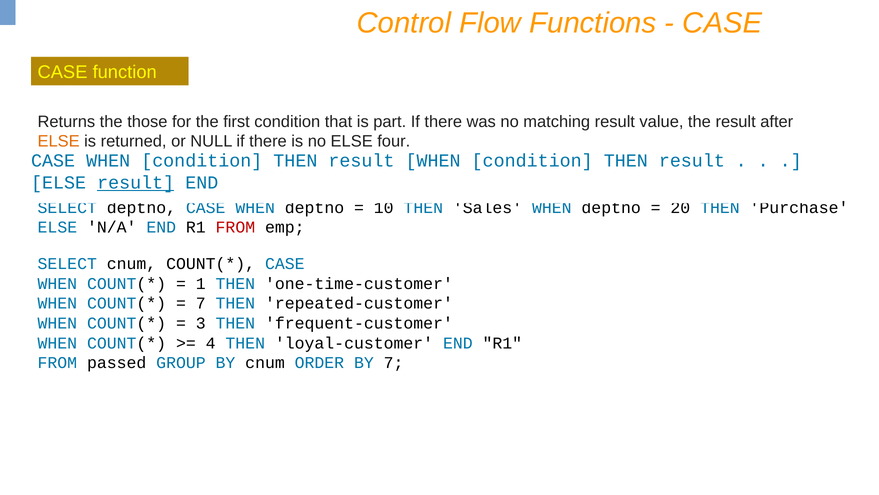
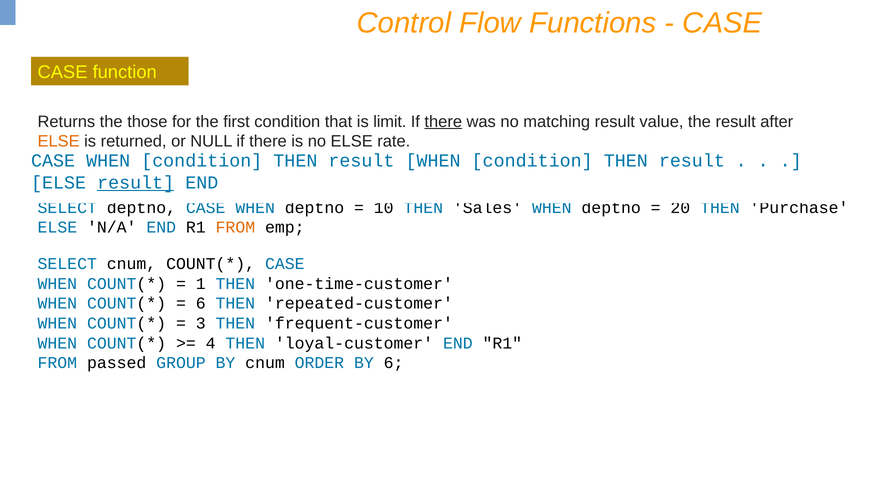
part: part -> limit
there at (443, 121) underline: none -> present
four: four -> rate
FROM at (235, 227) colour: red -> orange
7 at (201, 303): 7 -> 6
BY 7: 7 -> 6
